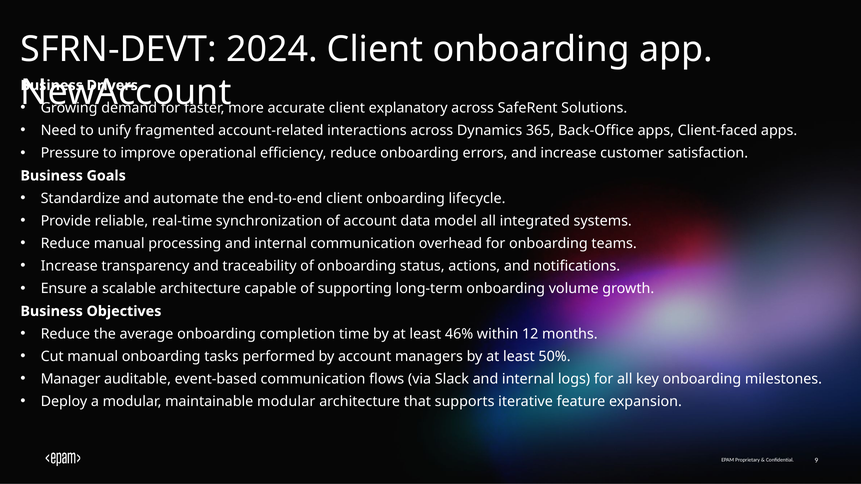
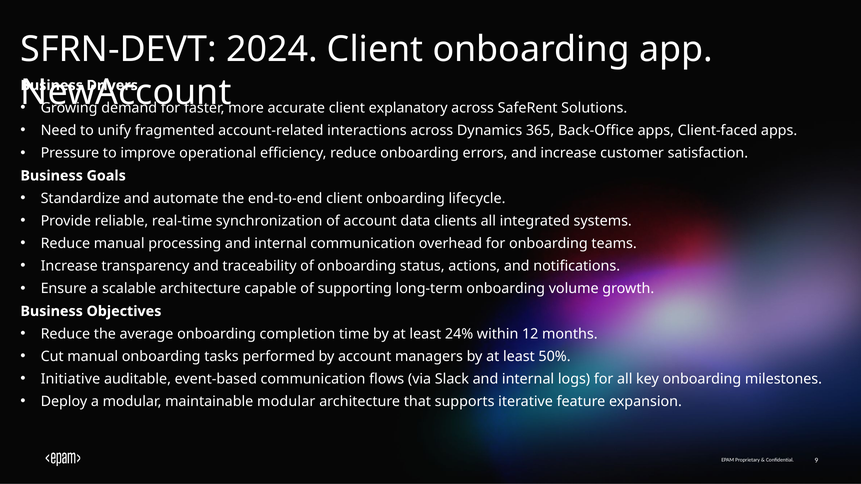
model: model -> clients
46%: 46% -> 24%
Manager: Manager -> Initiative
